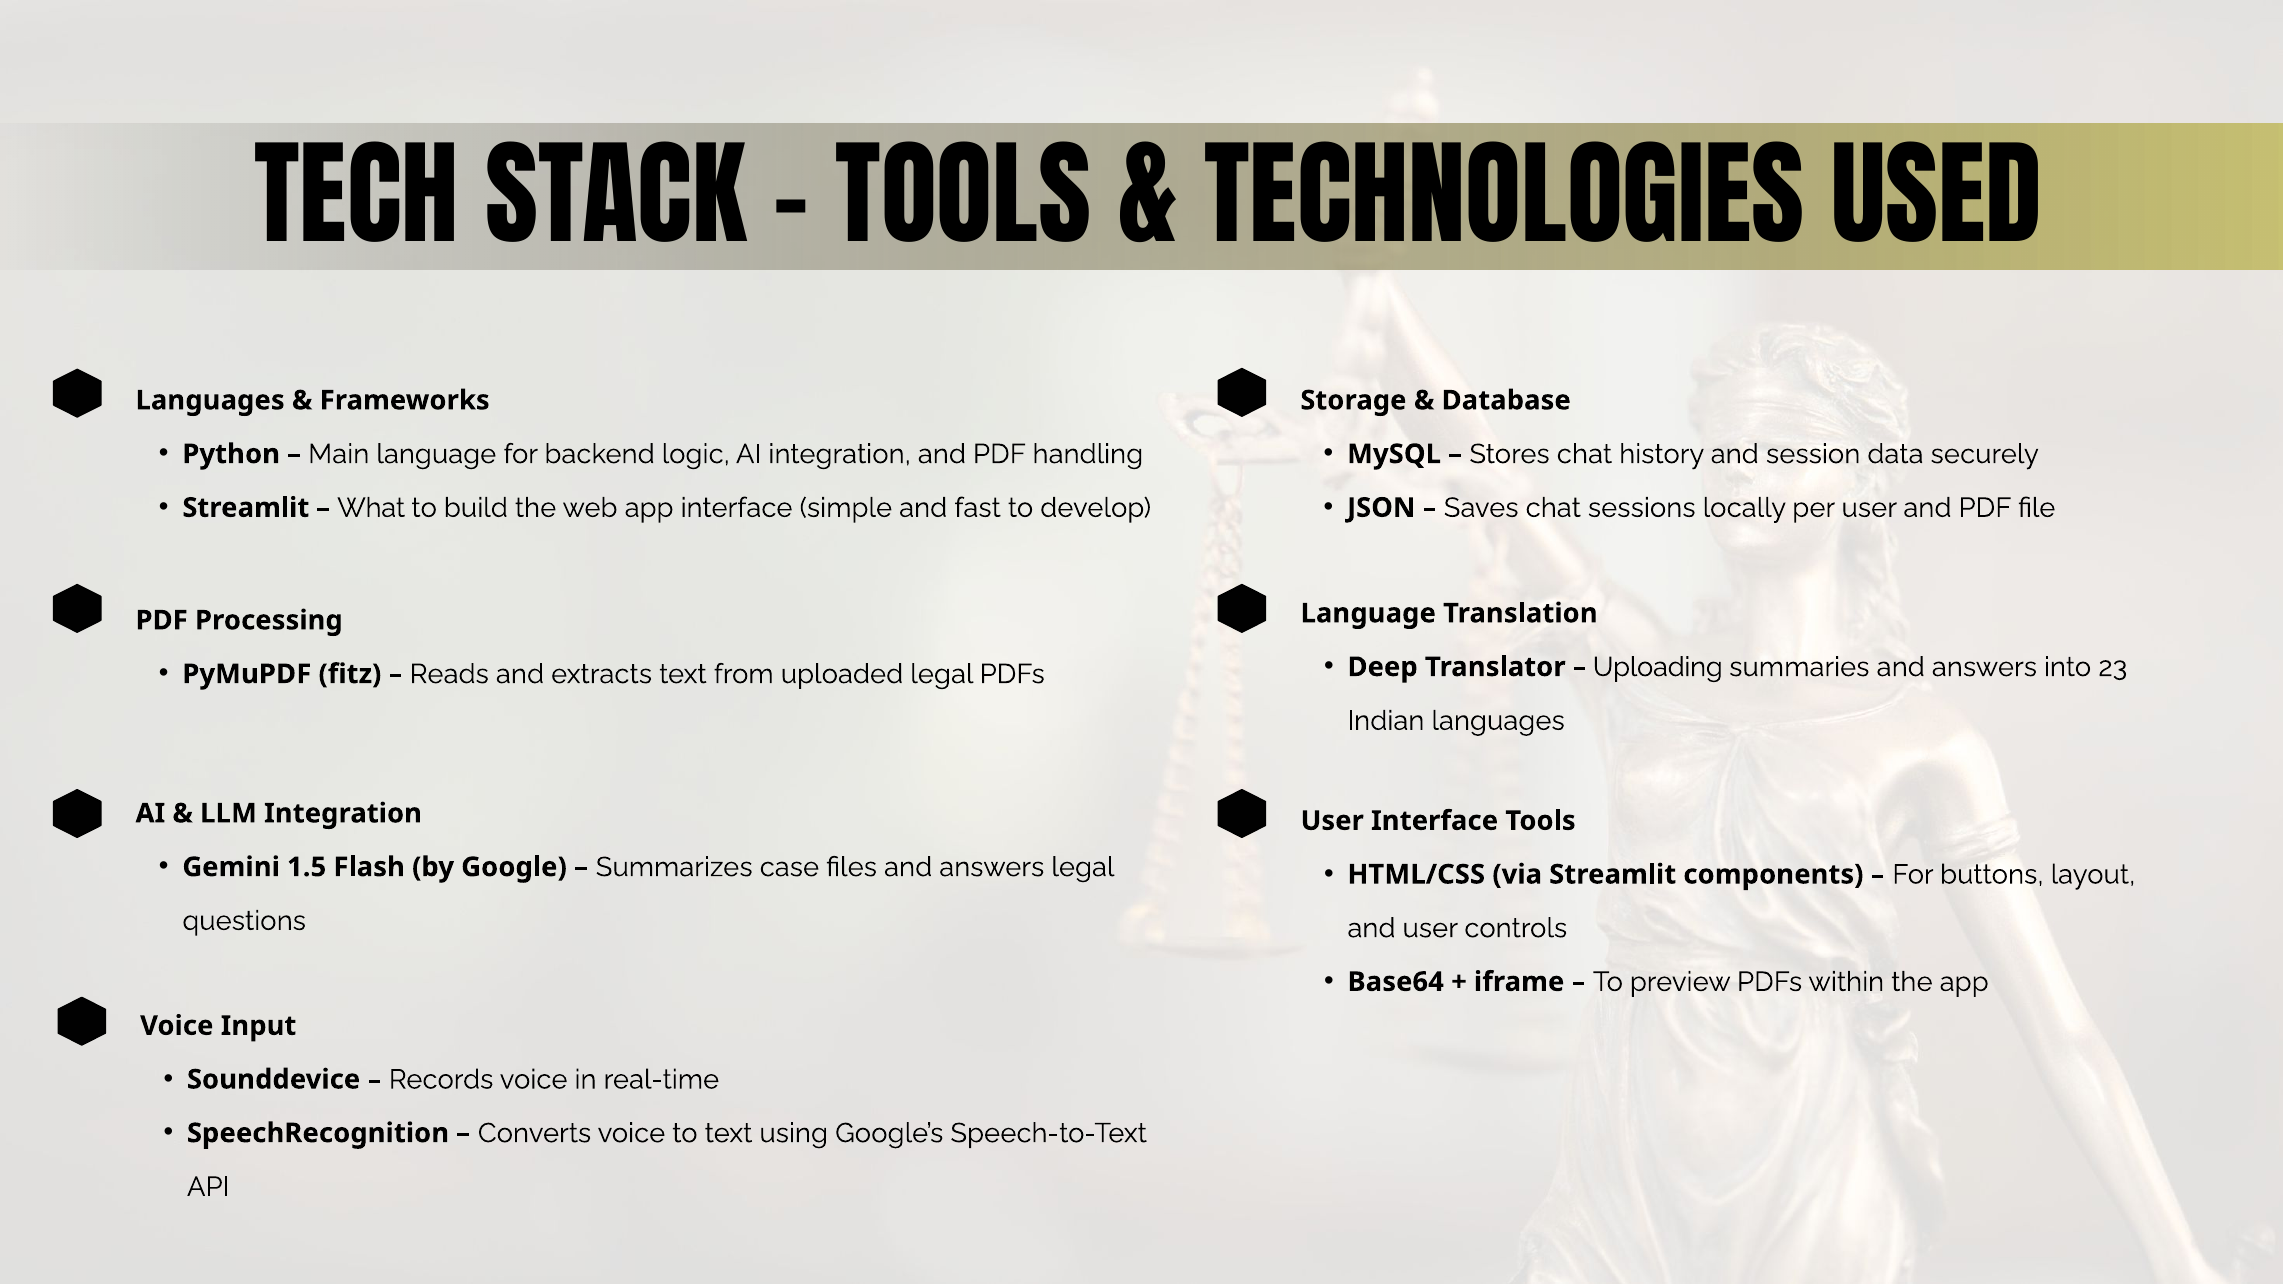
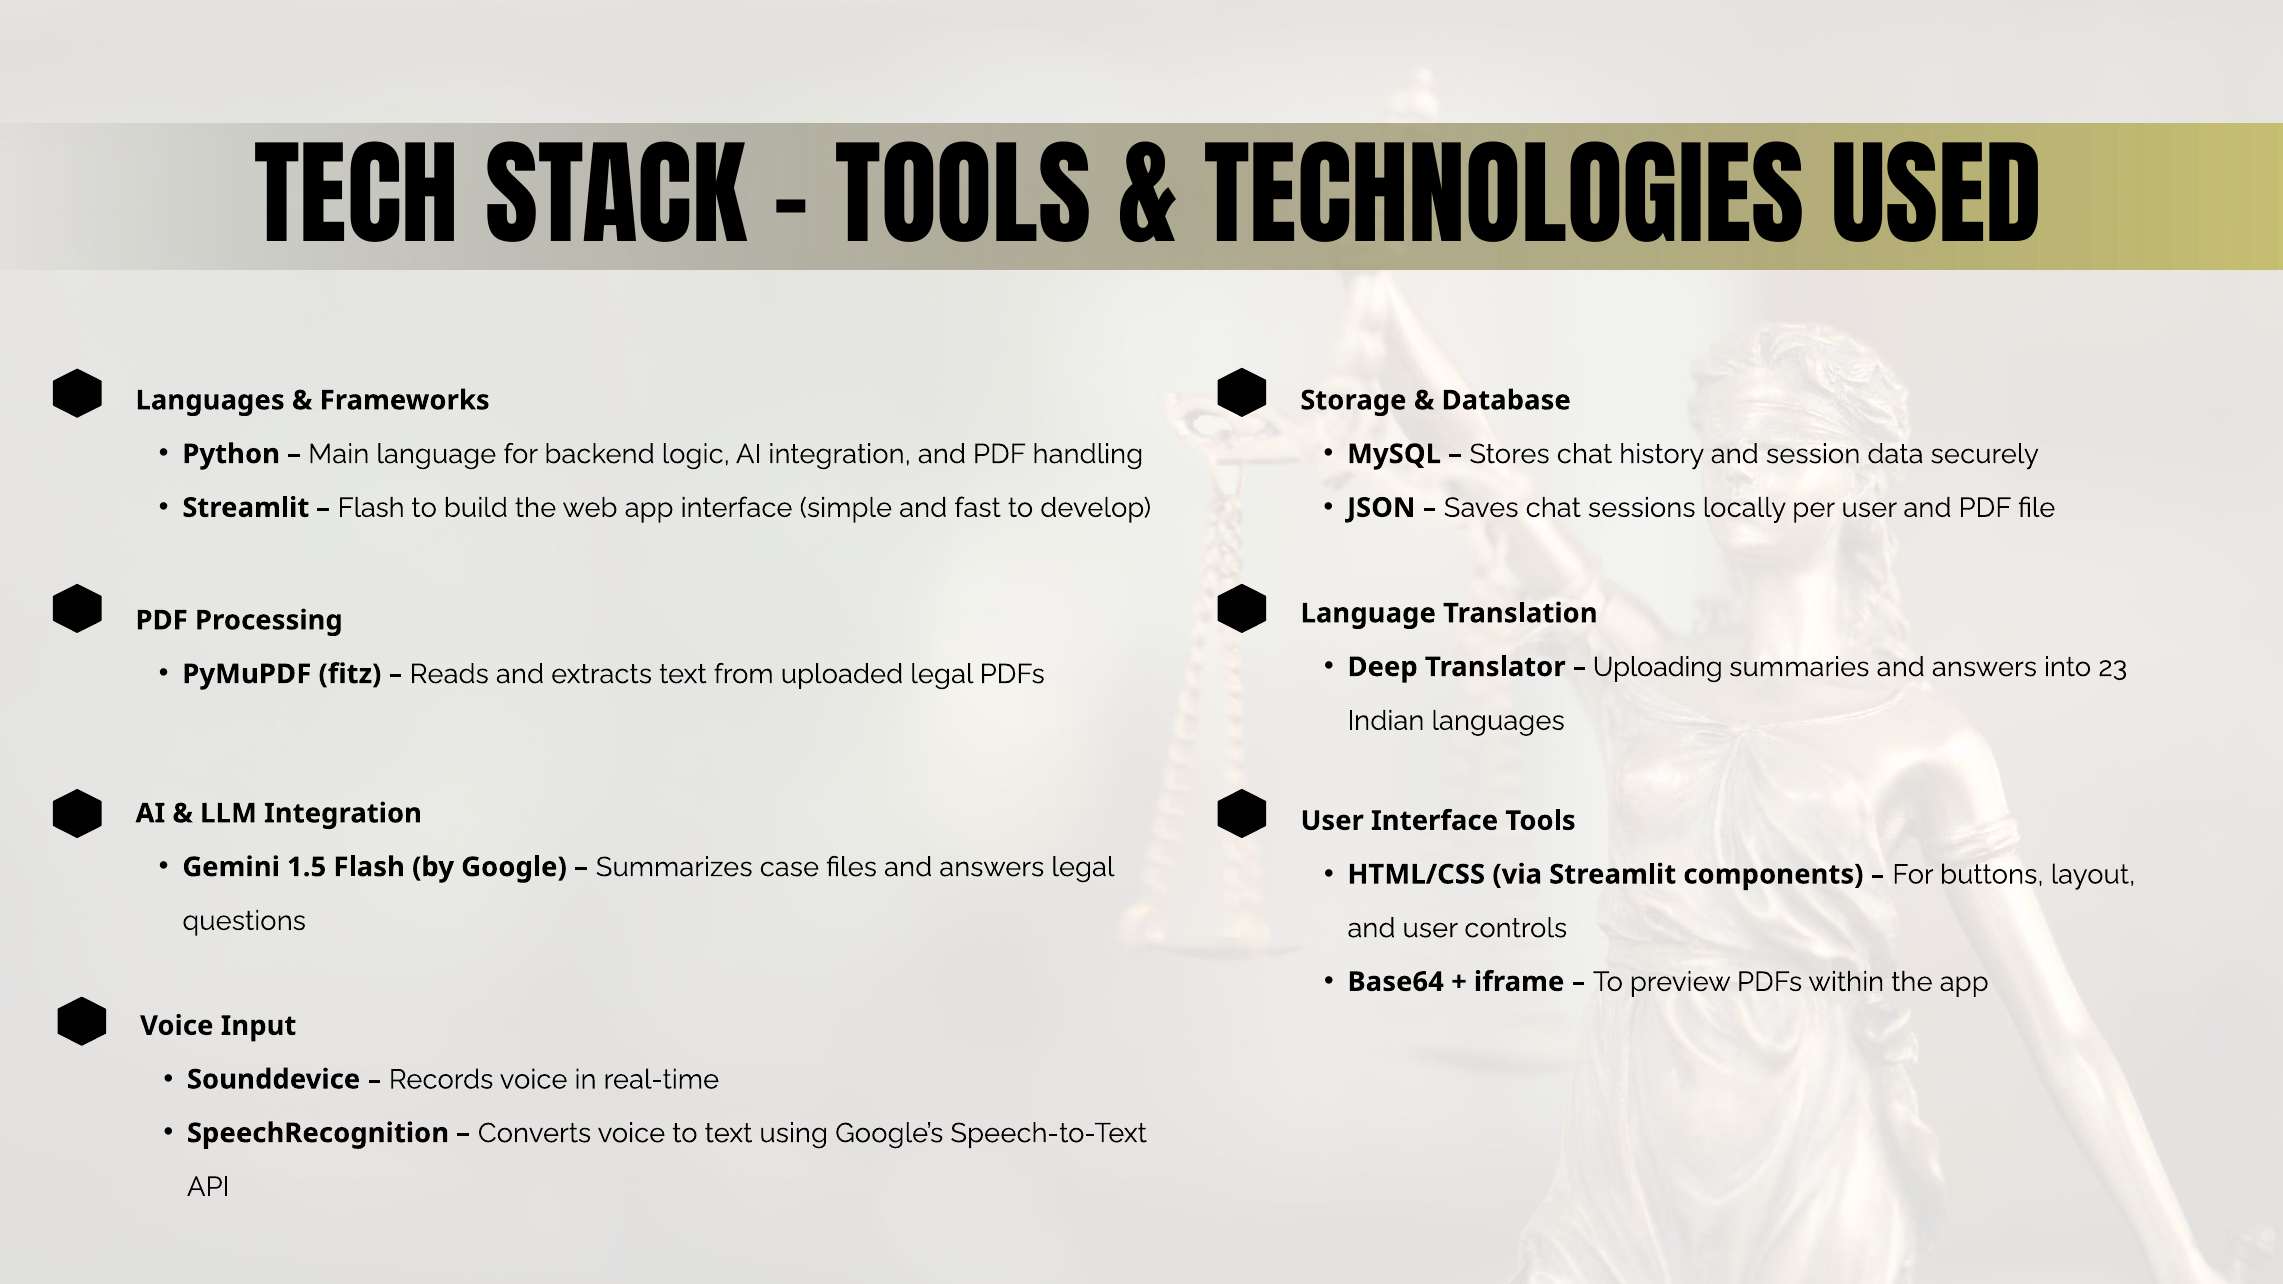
What at (371, 508): What -> Flash
